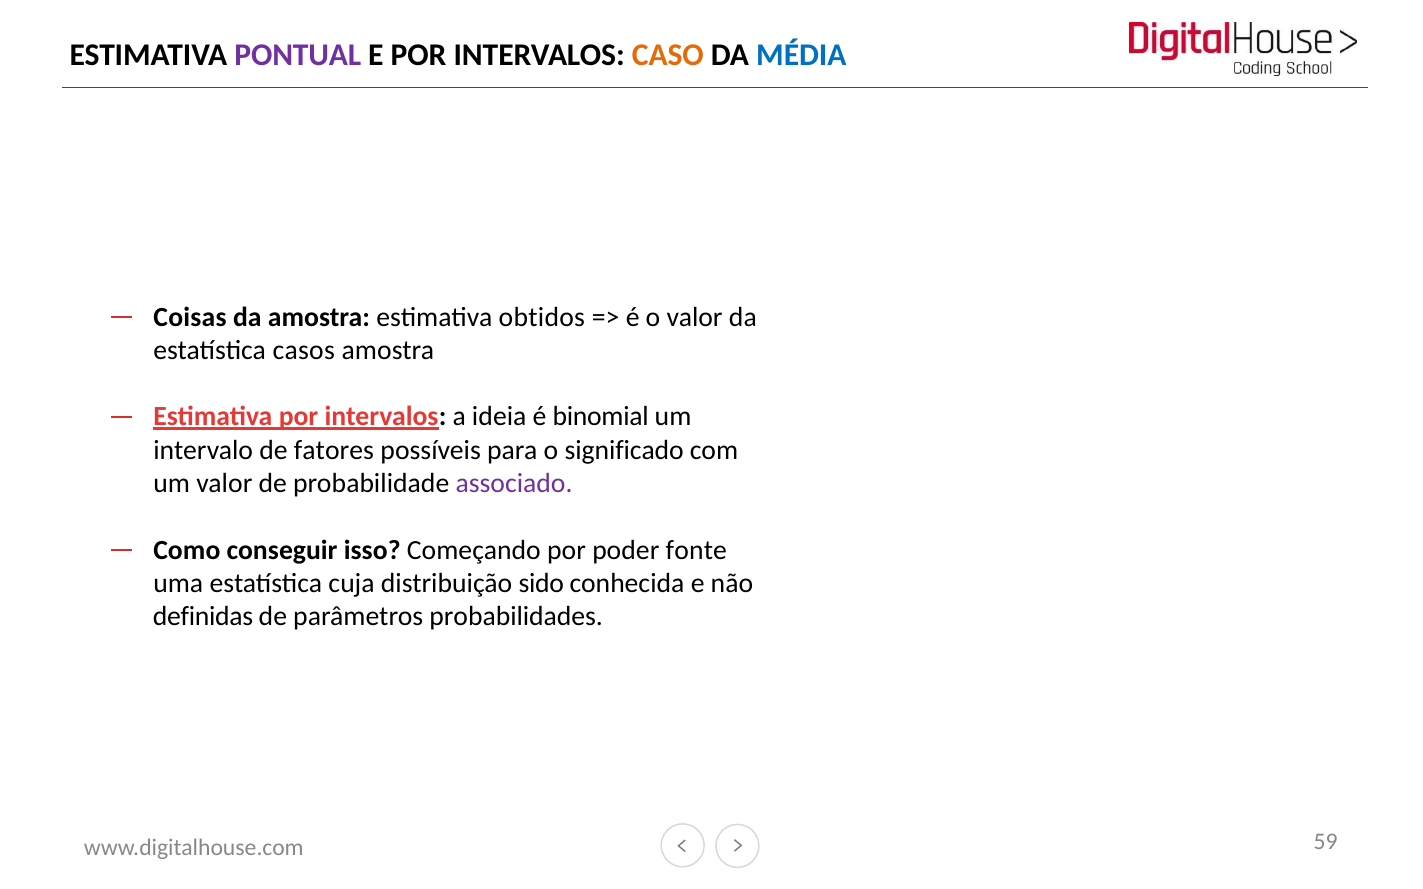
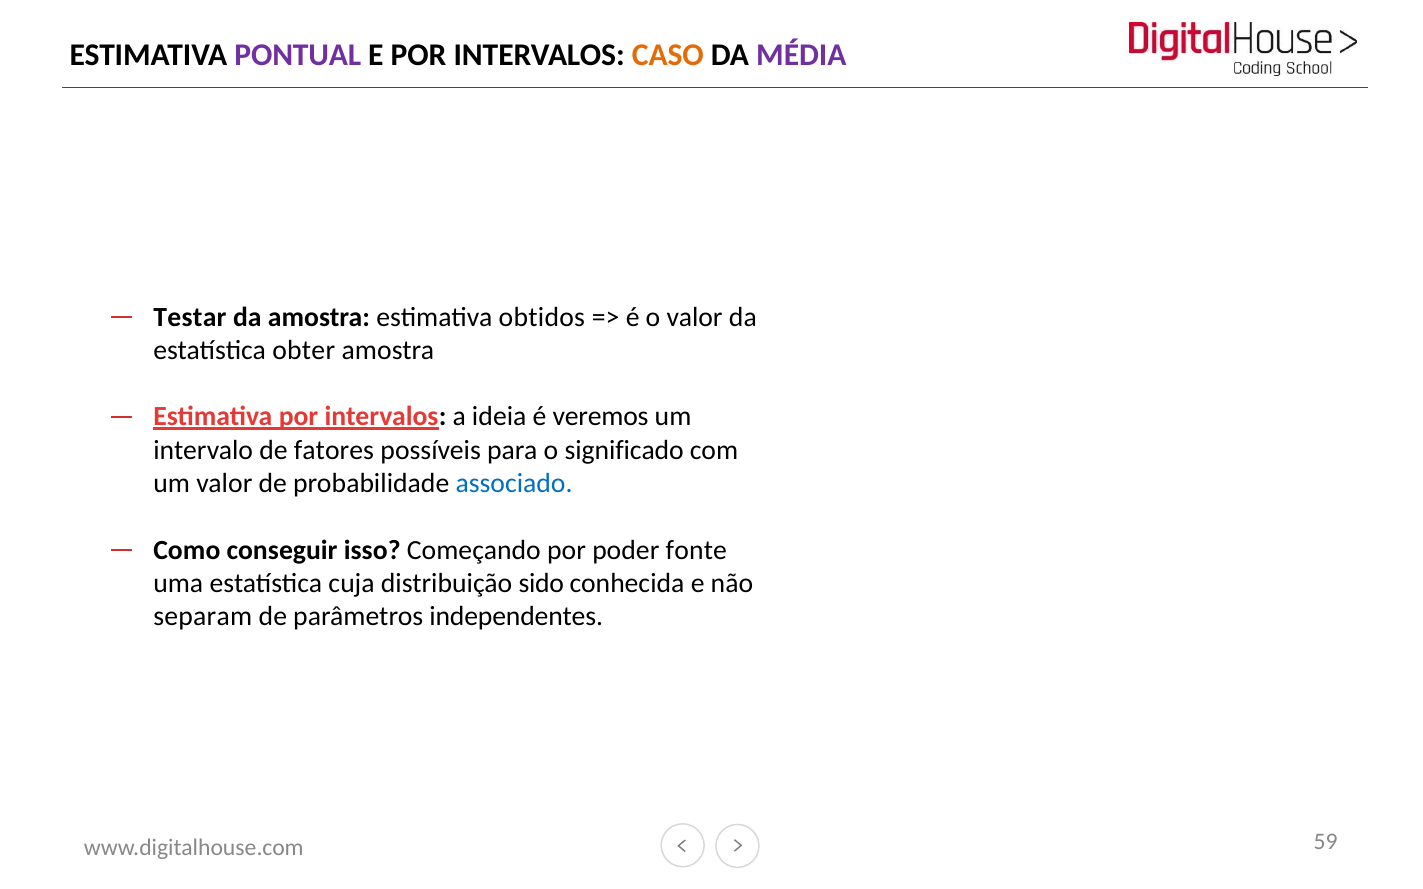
MÉDIA colour: blue -> purple
Coisas: Coisas -> Testar
casos: casos -> obter
binomial: binomial -> veremos
associado colour: purple -> blue
definidas: definidas -> separam
probabilidades: probabilidades -> independentes
